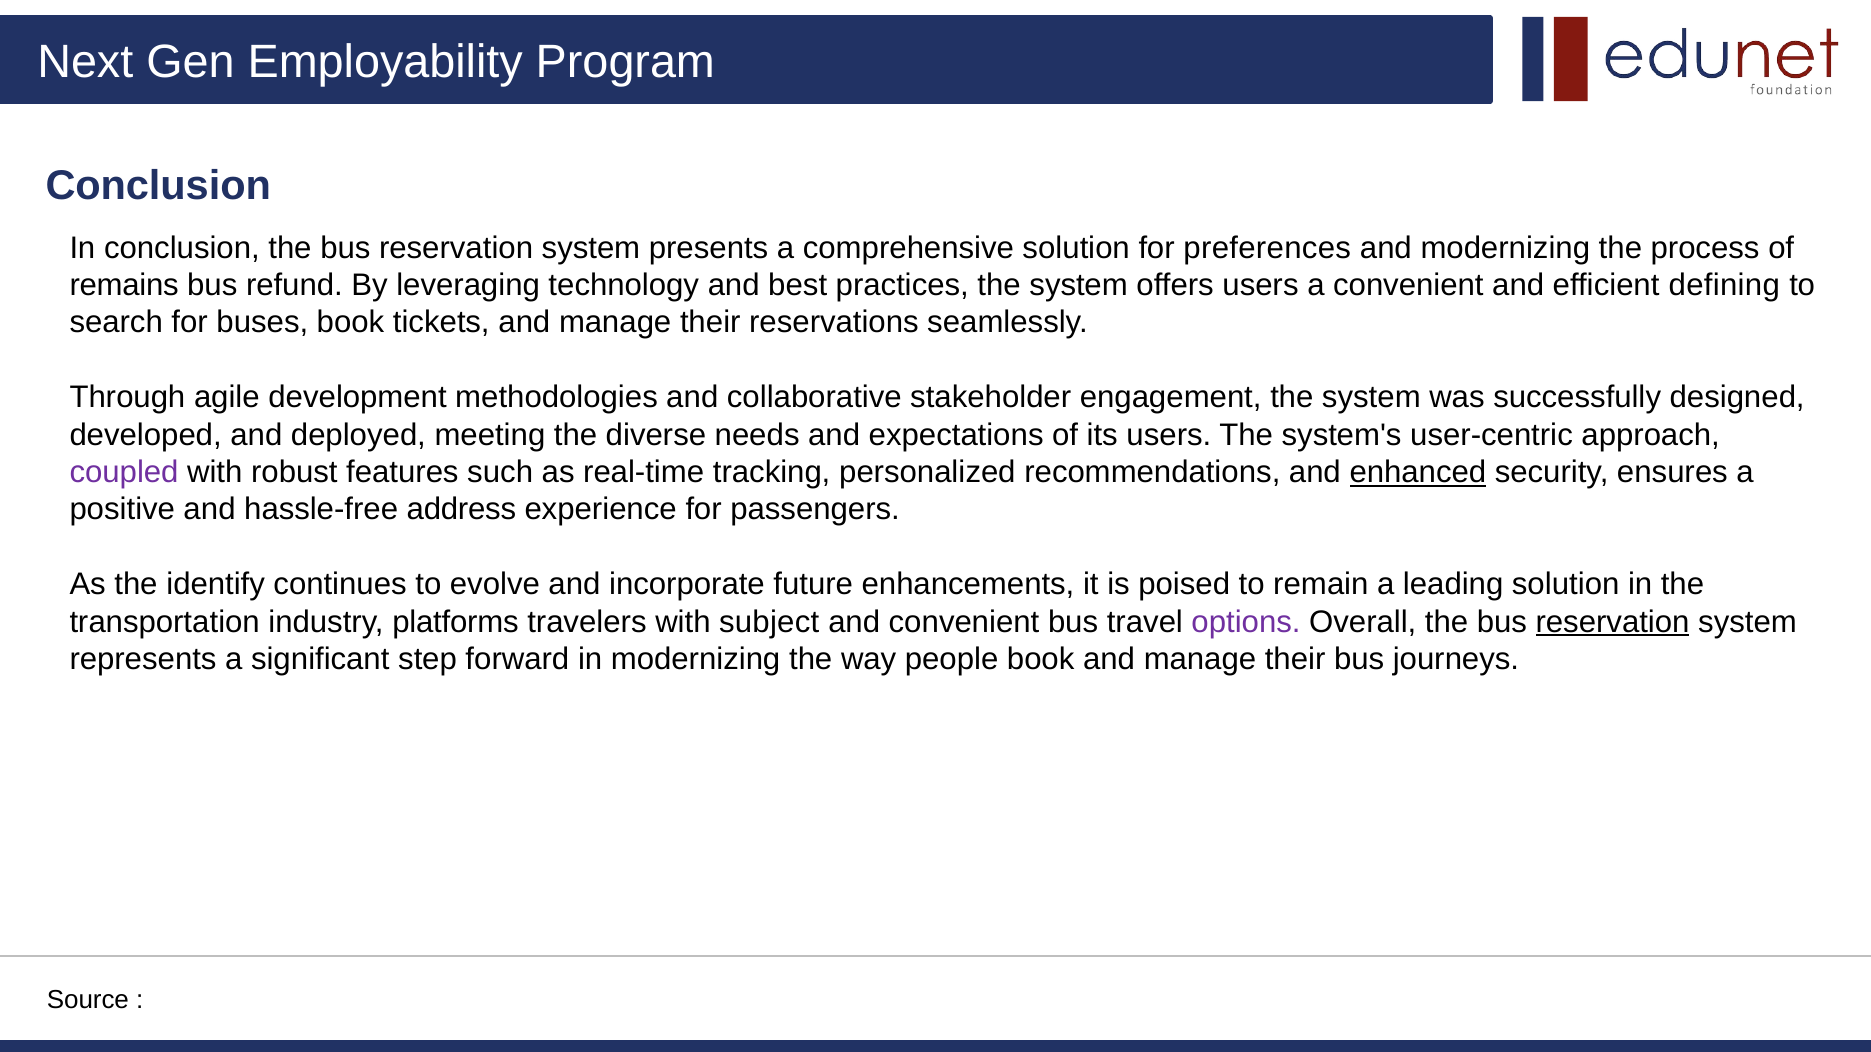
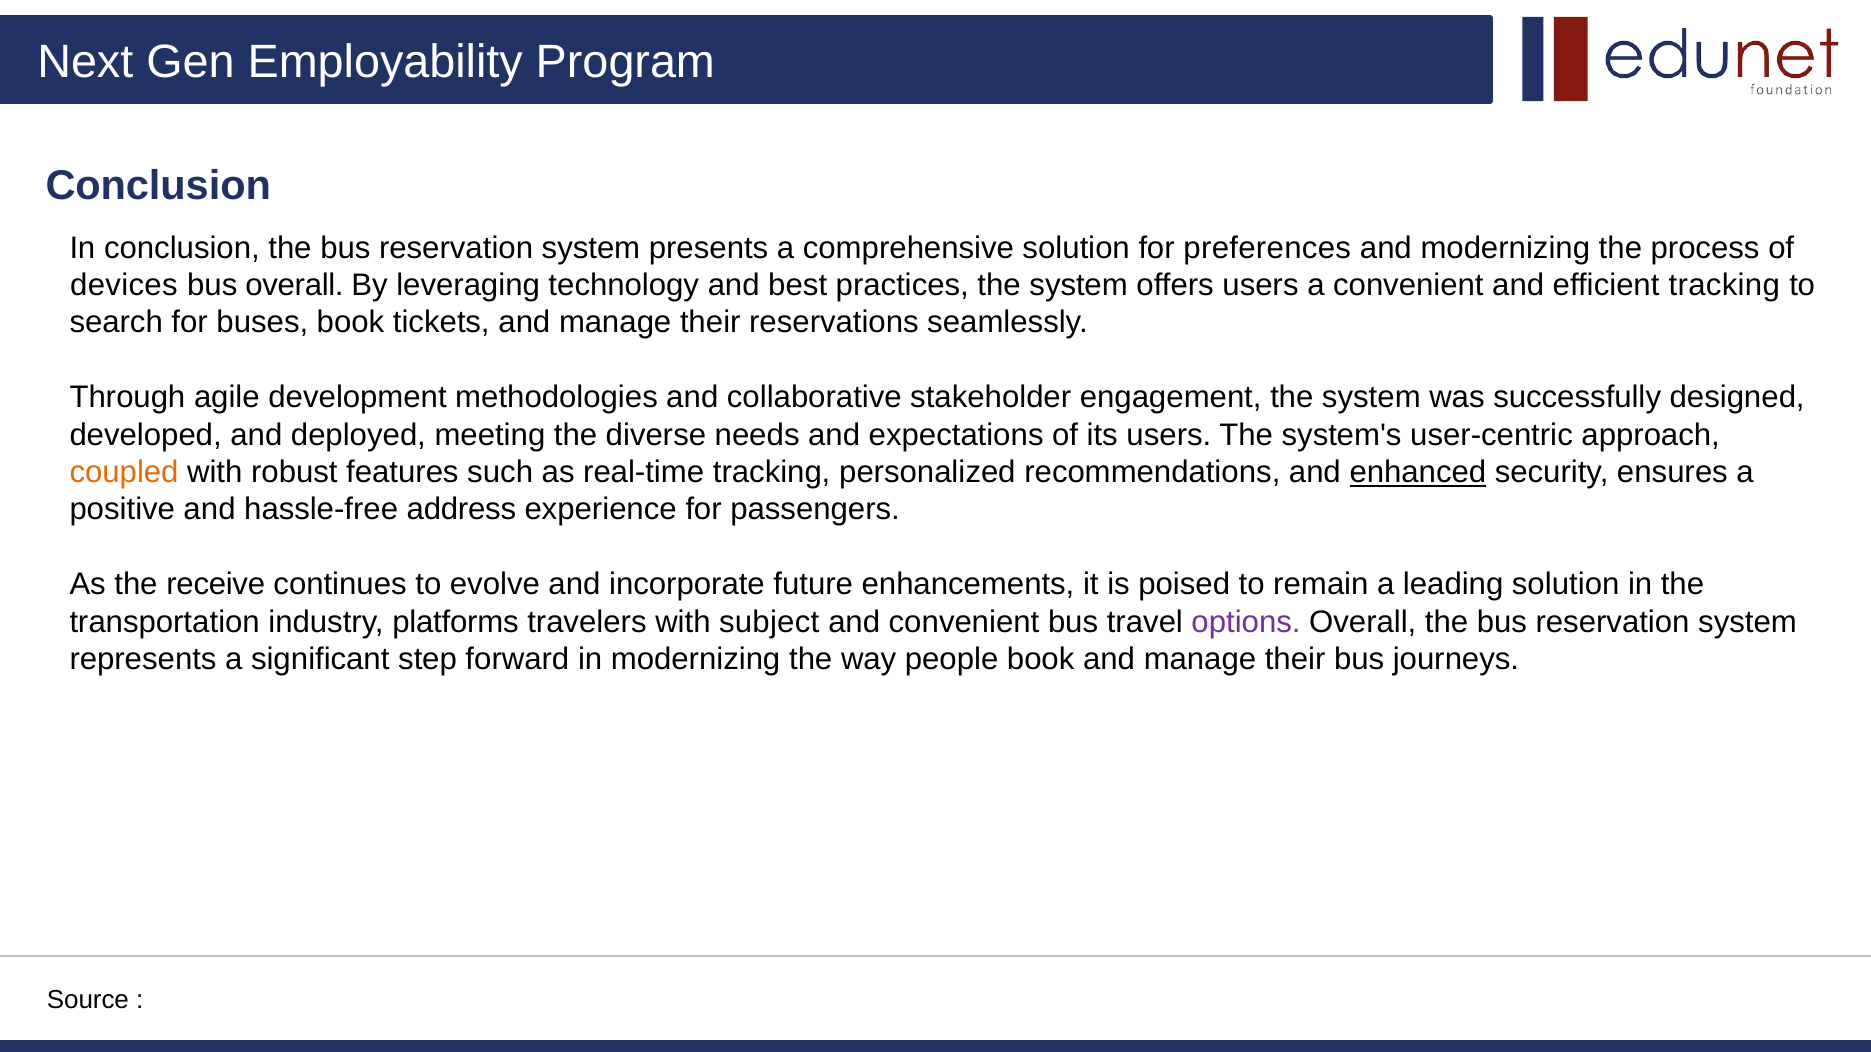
remains: remains -> devices
bus refund: refund -> overall
efficient defining: defining -> tracking
coupled colour: purple -> orange
identify: identify -> receive
reservation at (1613, 622) underline: present -> none
